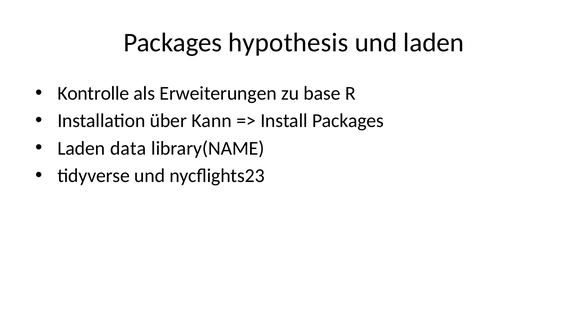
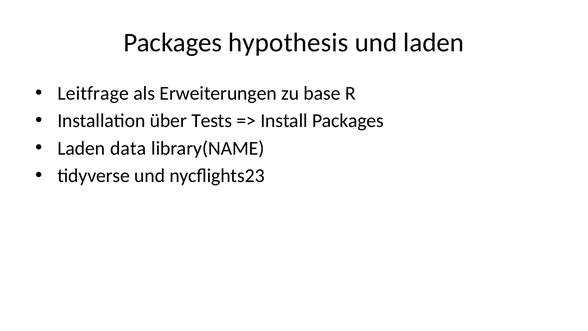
Kontrolle: Kontrolle -> Leitfrage
Kann: Kann -> Tests
